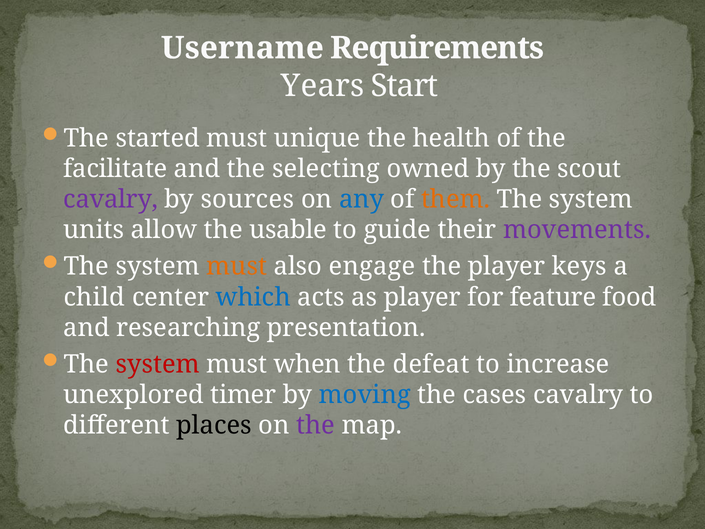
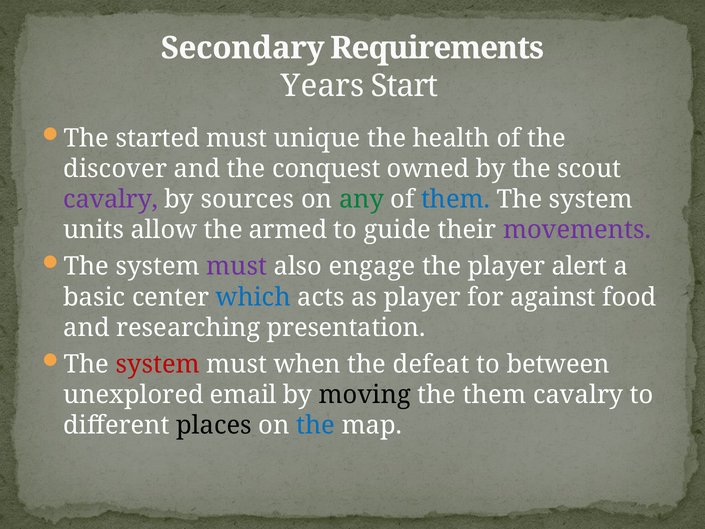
Username: Username -> Secondary
facilitate: facilitate -> discover
selecting: selecting -> conquest
any colour: blue -> green
them at (456, 199) colour: orange -> blue
usable: usable -> armed
must at (237, 266) colour: orange -> purple
keys: keys -> alert
child: child -> basic
feature: feature -> against
increase: increase -> between
timer: timer -> email
moving colour: blue -> black
the cases: cases -> them
the at (316, 425) colour: purple -> blue
